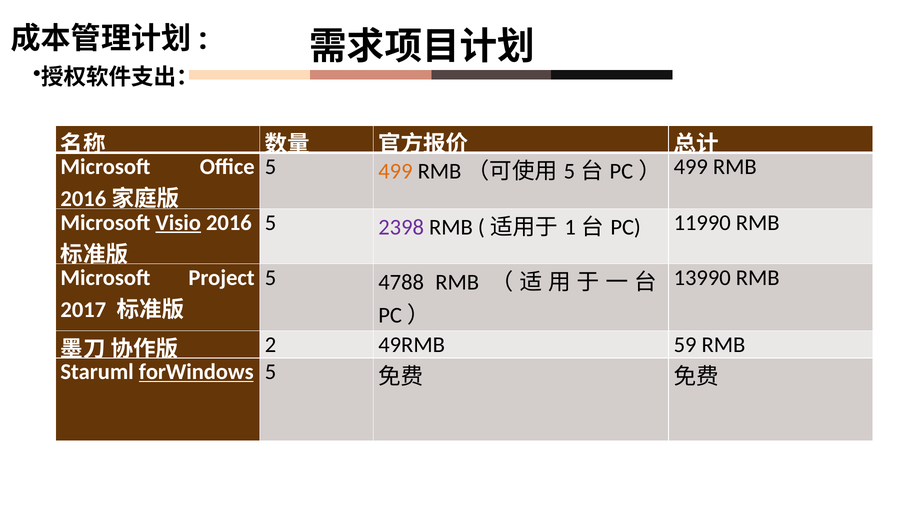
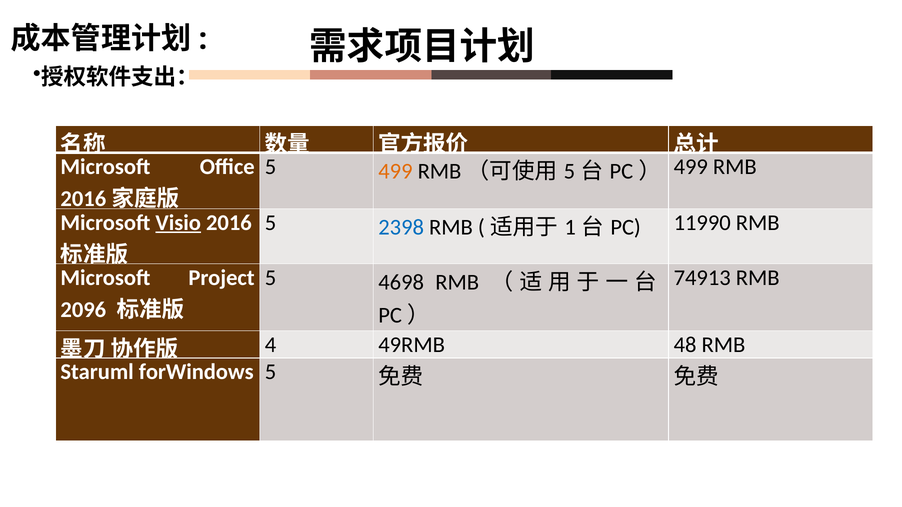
2398 colour: purple -> blue
4788: 4788 -> 4698
13990: 13990 -> 74913
2017: 2017 -> 2096
2: 2 -> 4
59: 59 -> 48
forWindows underline: present -> none
